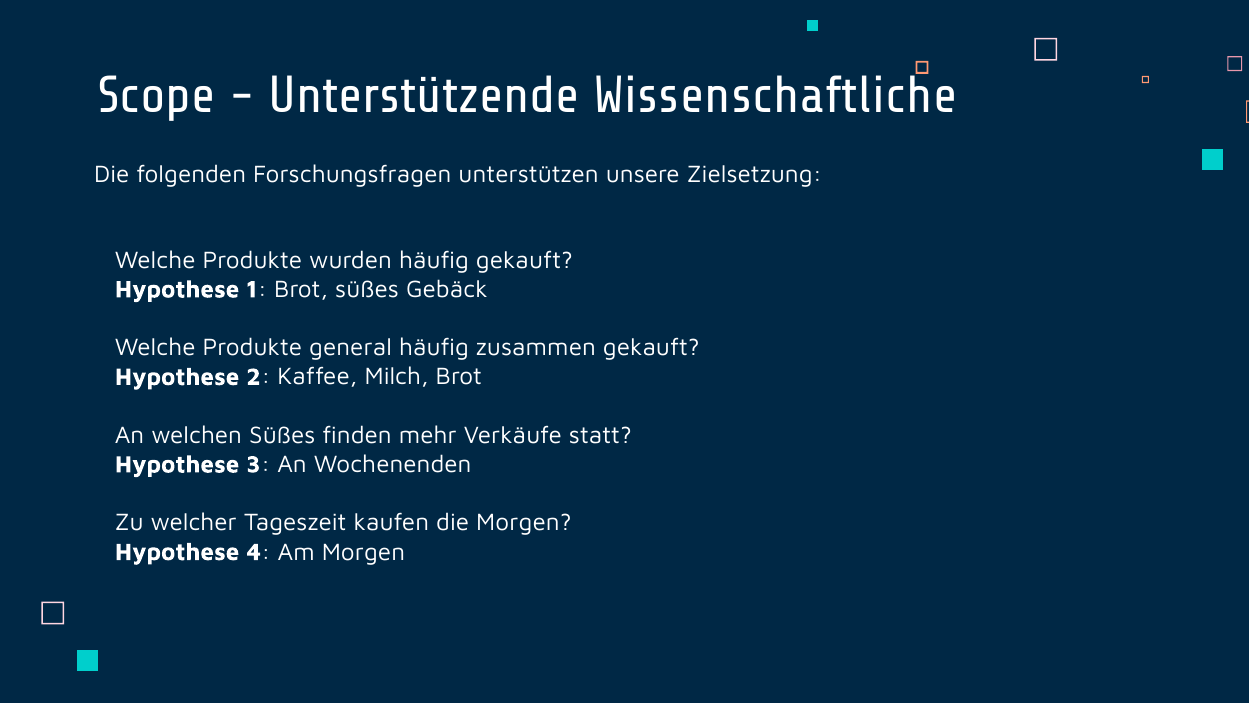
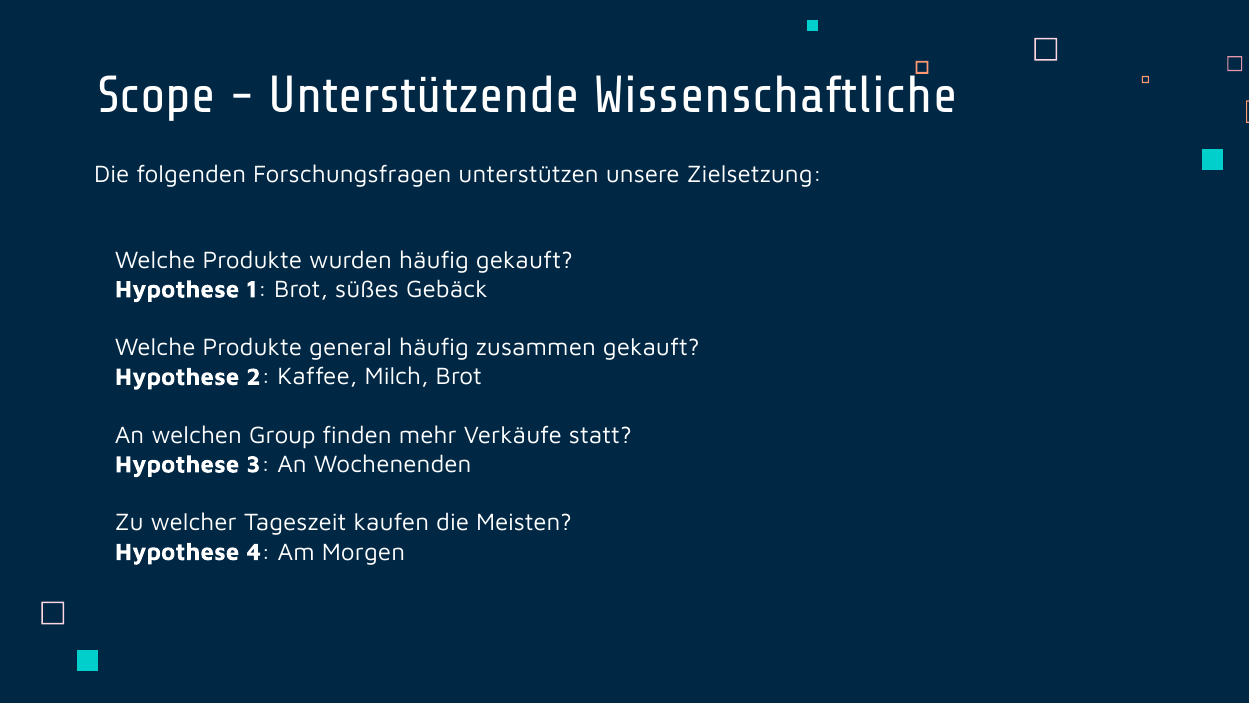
welchen Süßes: Süßes -> Group
die Morgen: Morgen -> Meisten
